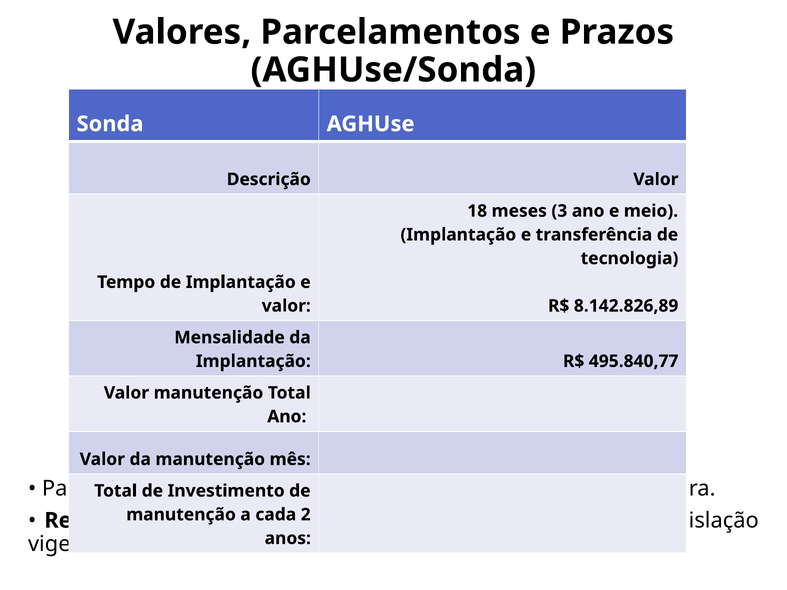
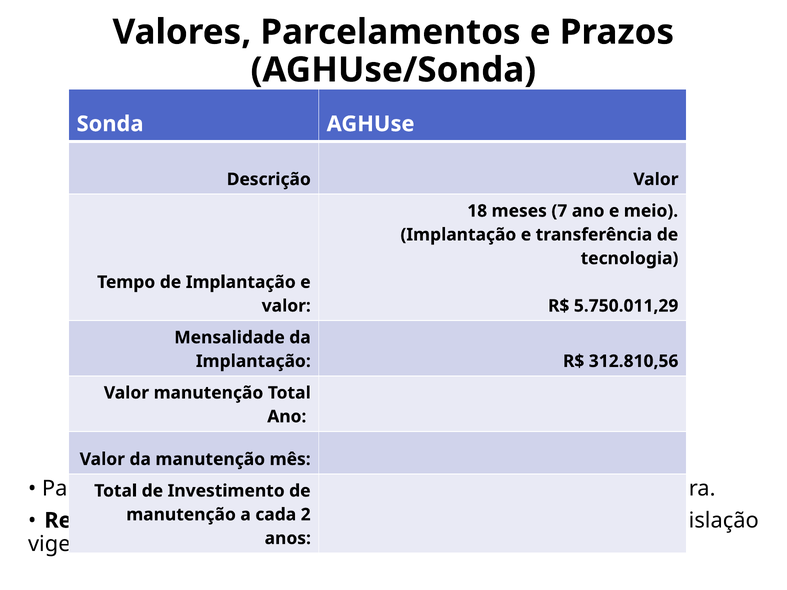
3: 3 -> 7
8.142.826,89: 8.142.826,89 -> 5.750.011,29
495.840,77: 495.840,77 -> 312.810,56
